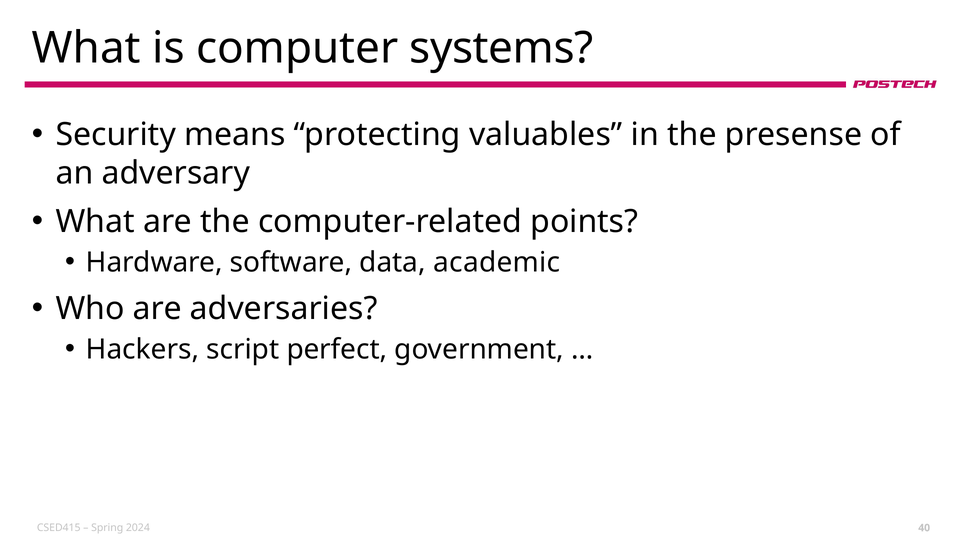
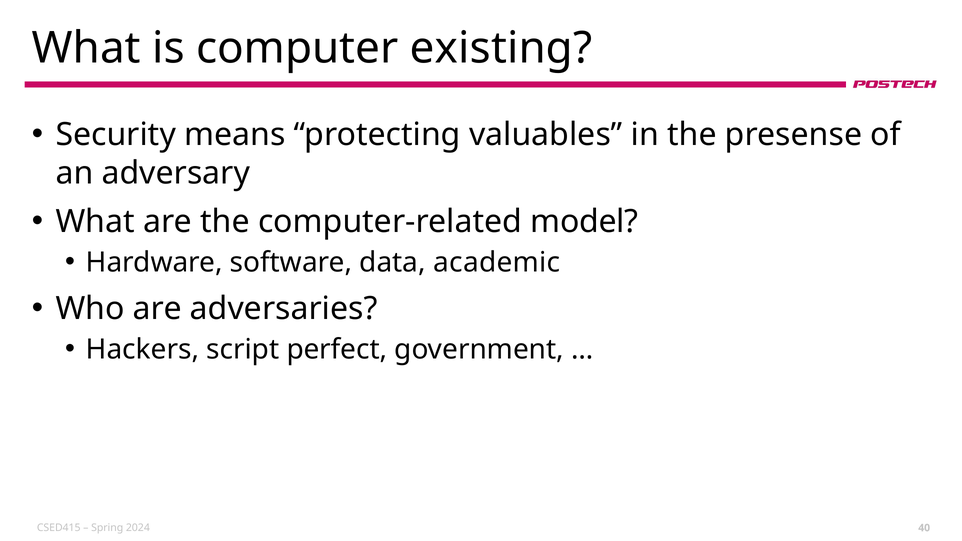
systems: systems -> existing
points: points -> model
